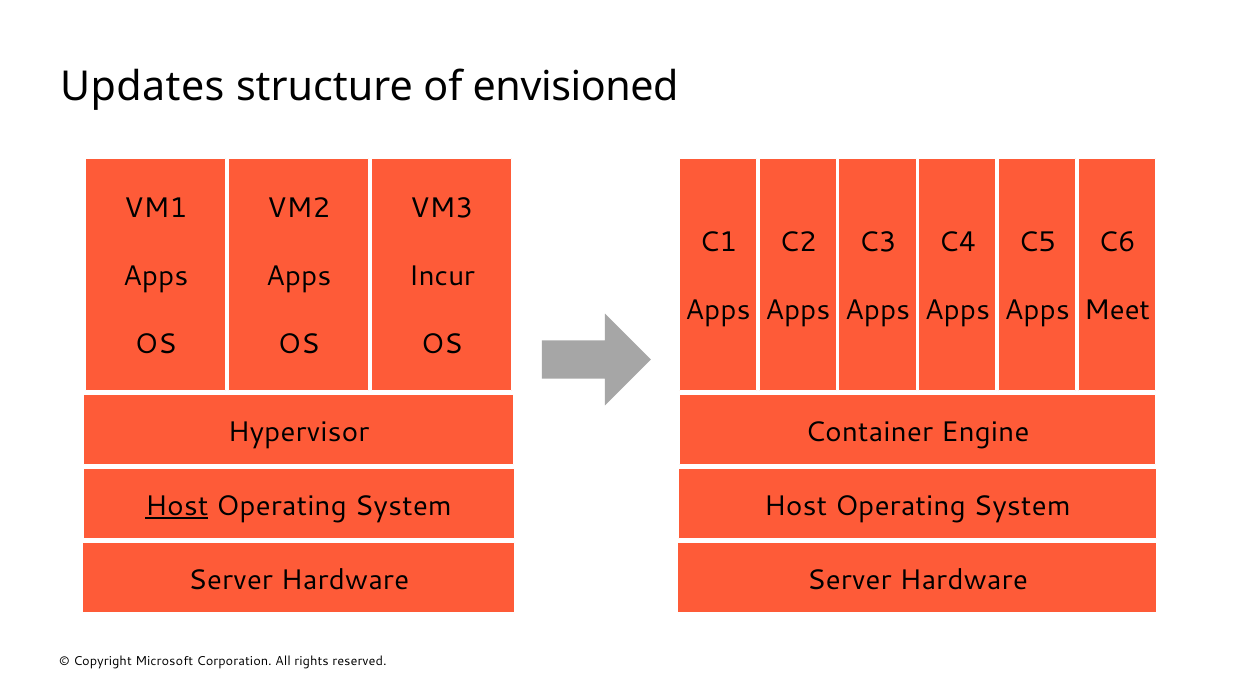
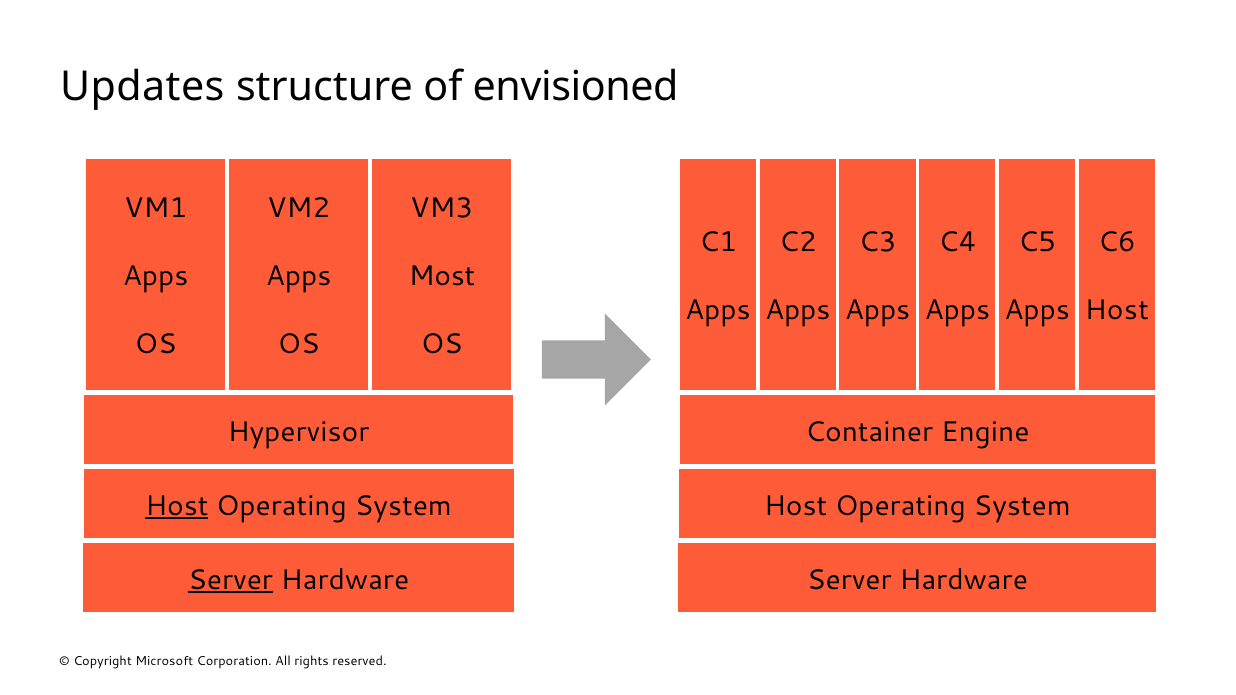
Incur: Incur -> Most
Meet at (1117, 311): Meet -> Host
Server at (231, 580) underline: none -> present
